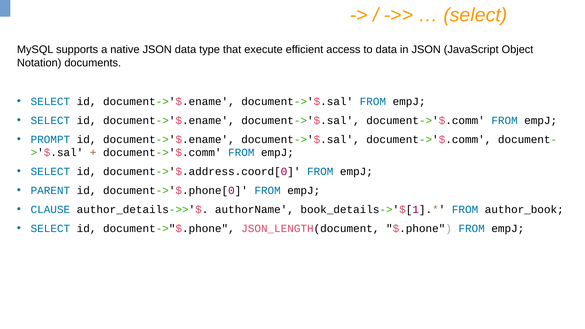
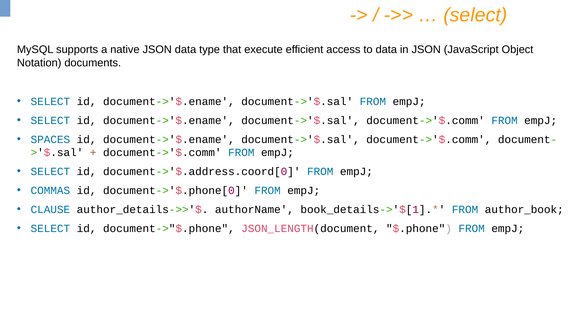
PROMPT: PROMPT -> SPACES
PARENT: PARENT -> COMMAS
